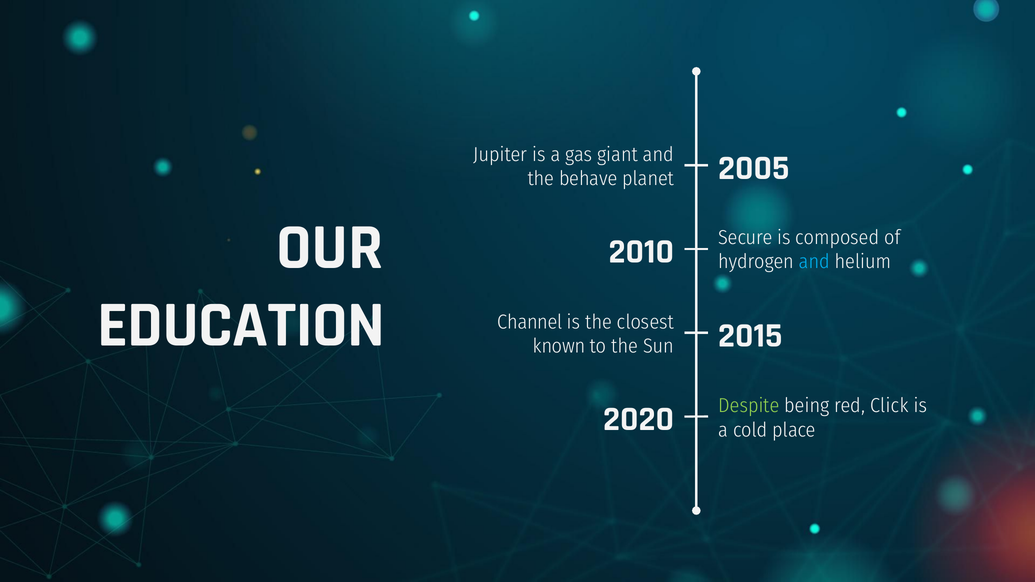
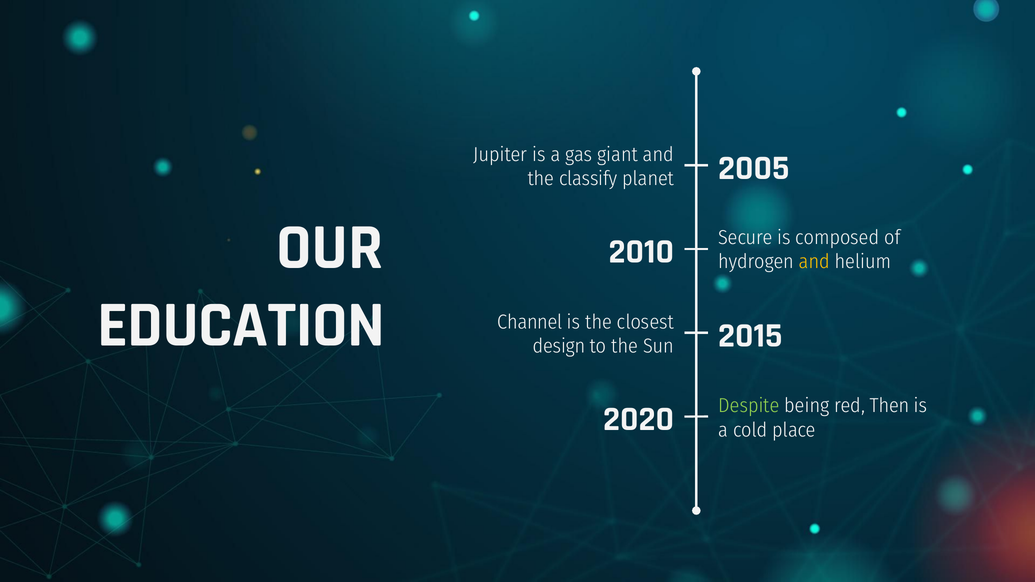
behave: behave -> classify
and at (814, 262) colour: light blue -> yellow
known: known -> design
Click: Click -> Then
